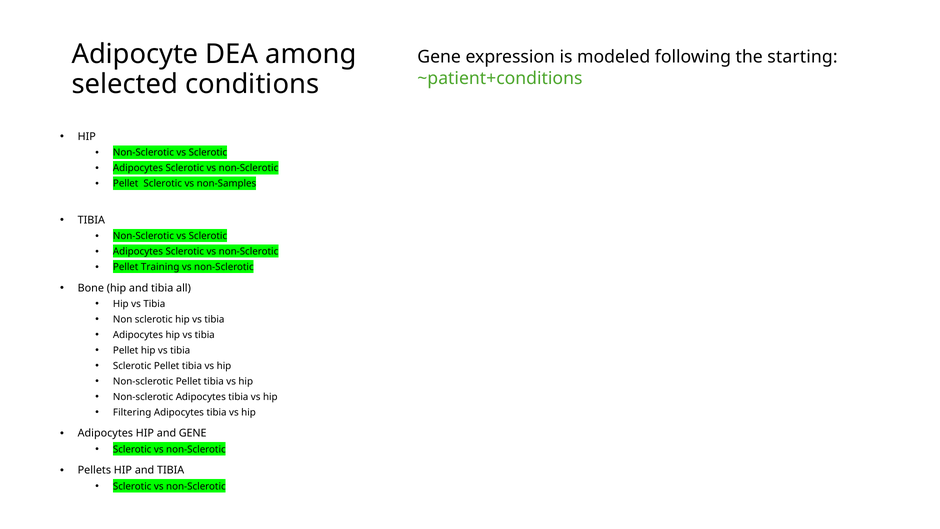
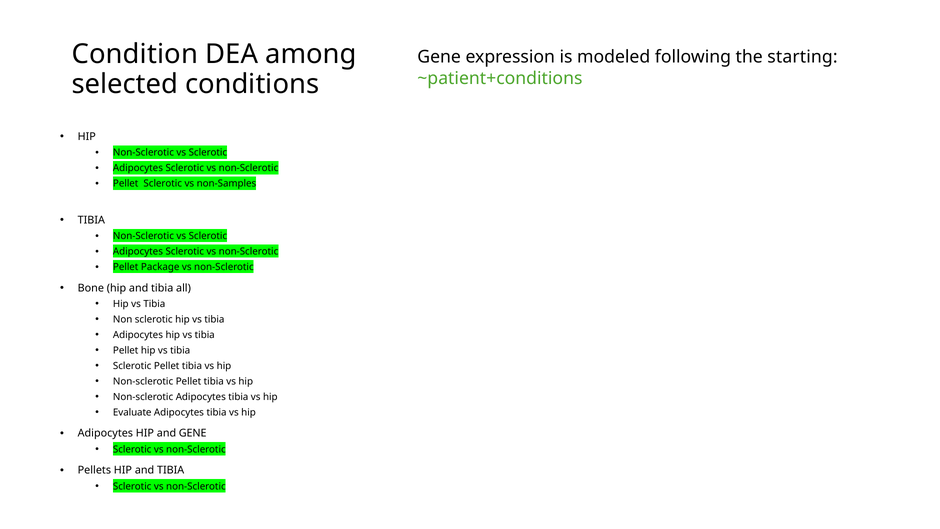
Adipocyte: Adipocyte -> Condition
Training: Training -> Package
Filtering: Filtering -> Evaluate
